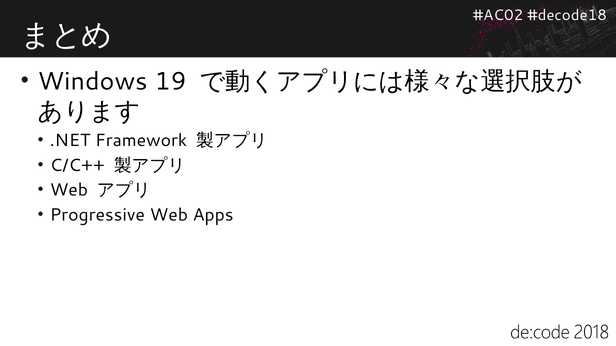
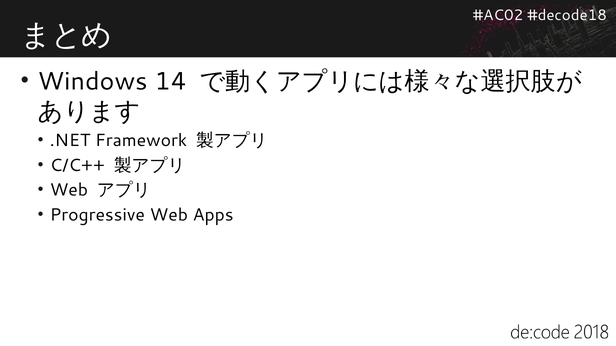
19: 19 -> 14
